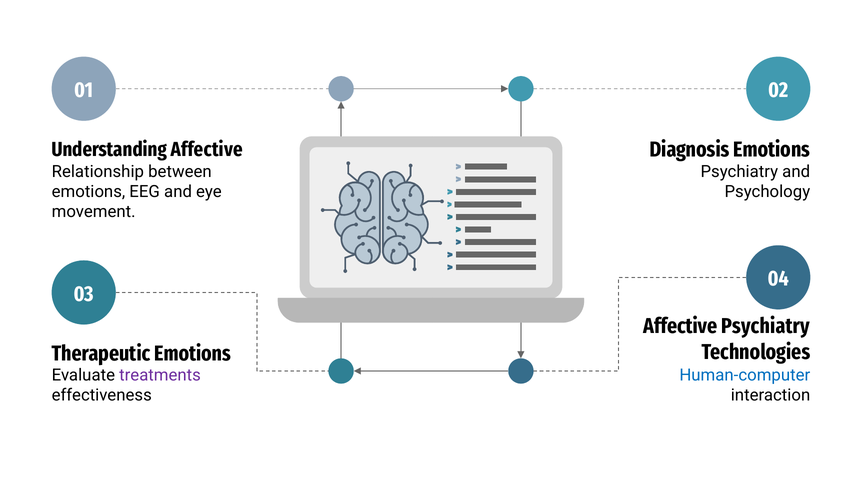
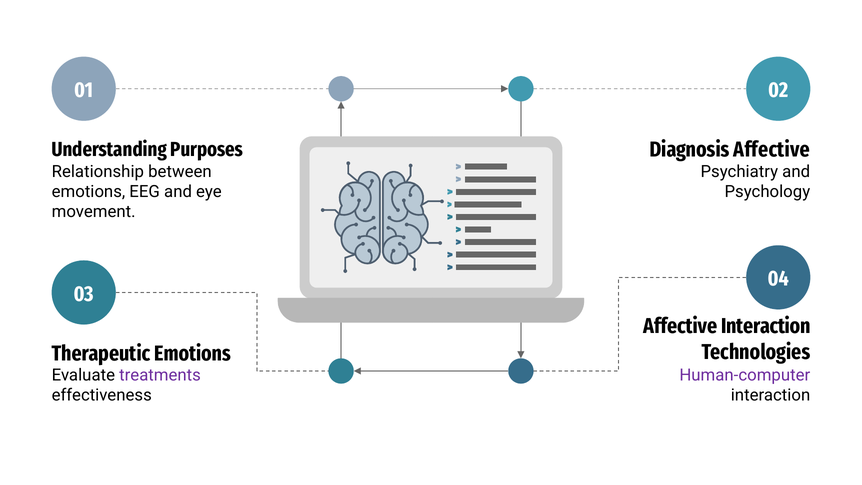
Diagnosis Emotions: Emotions -> Affective
Understanding Affective: Affective -> Purposes
Affective Psychiatry: Psychiatry -> Interaction
Human-computer colour: blue -> purple
